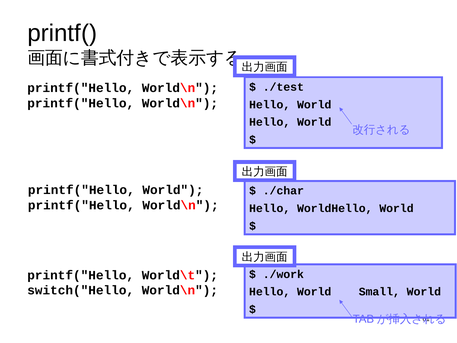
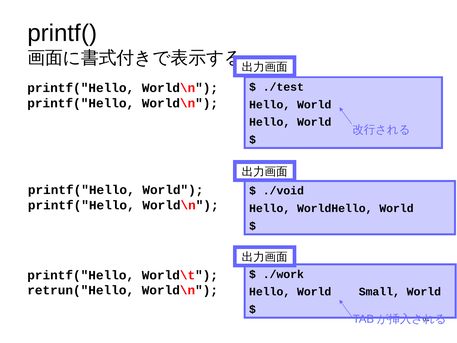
./char: ./char -> ./void
switch("Hello: switch("Hello -> retrun("Hello
